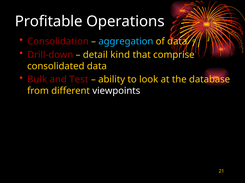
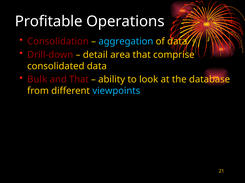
kind: kind -> area
and Test: Test -> That
viewpoints colour: white -> light blue
